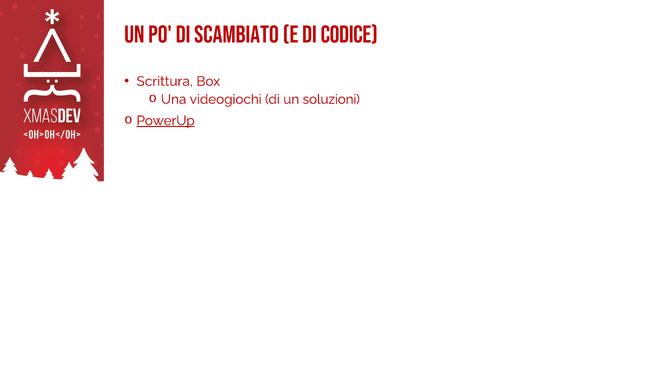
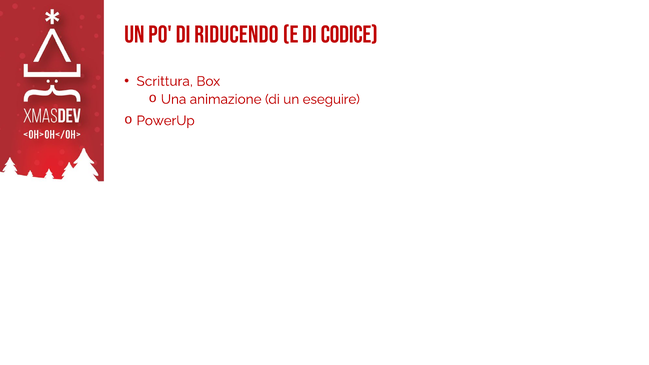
scambiato: scambiato -> riducendo
videogiochi: videogiochi -> animazione
soluzioni: soluzioni -> eseguire
PowerUp underline: present -> none
